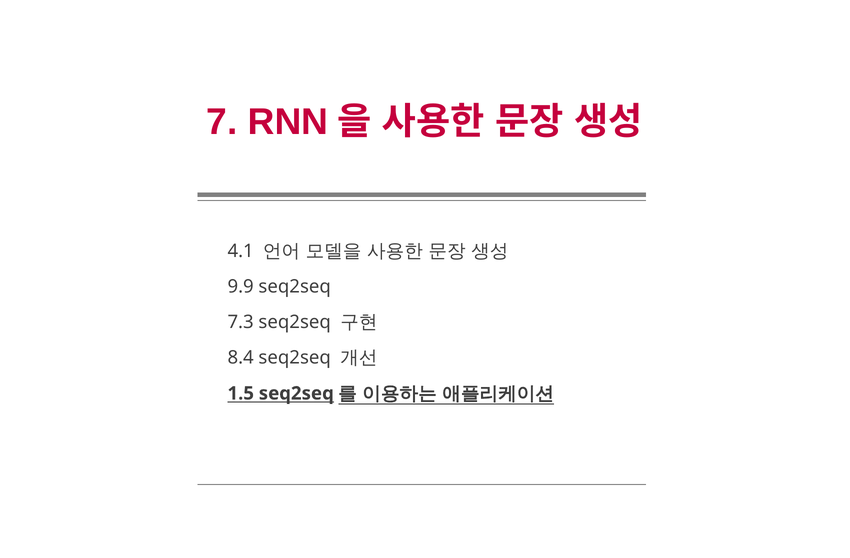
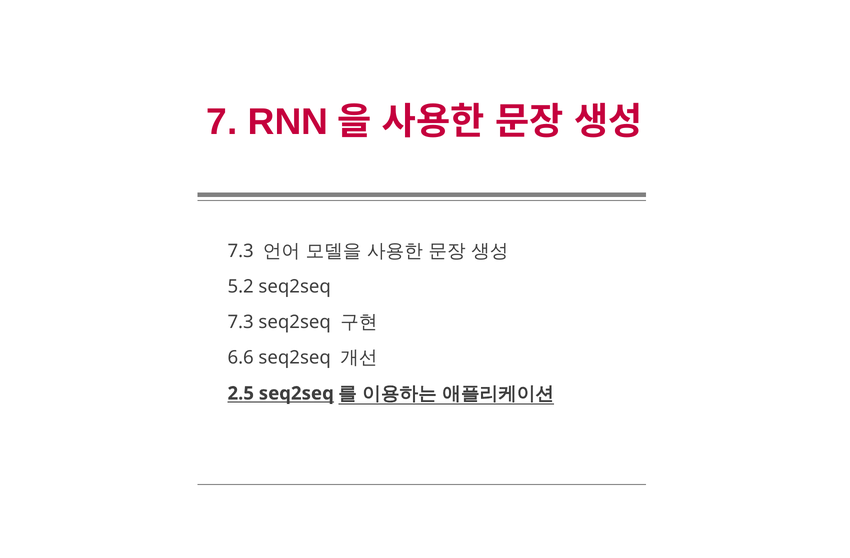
4.1 at (241, 251): 4.1 -> 7.3
9.9: 9.9 -> 5.2
8.4: 8.4 -> 6.6
1.5: 1.5 -> 2.5
